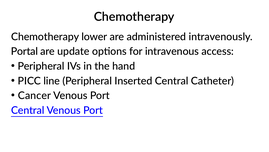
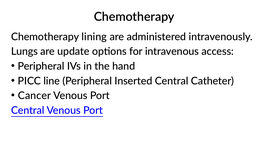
lower: lower -> lining
Portal: Portal -> Lungs
